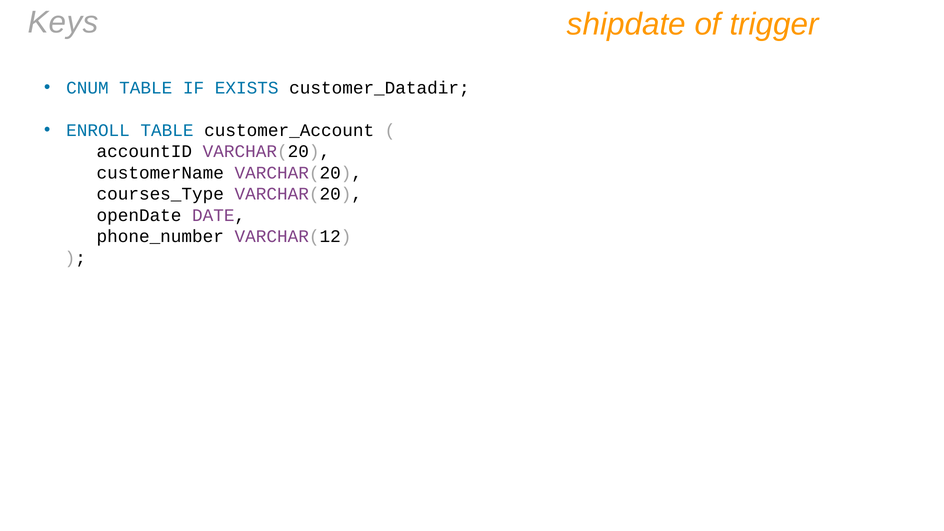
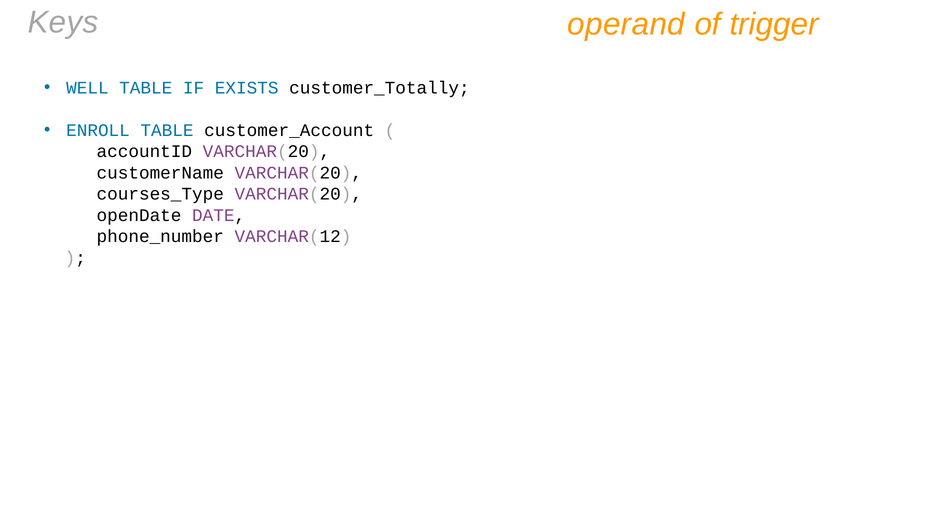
shipdate: shipdate -> operand
CNUM: CNUM -> WELL
customer_Datadir: customer_Datadir -> customer_Totally
